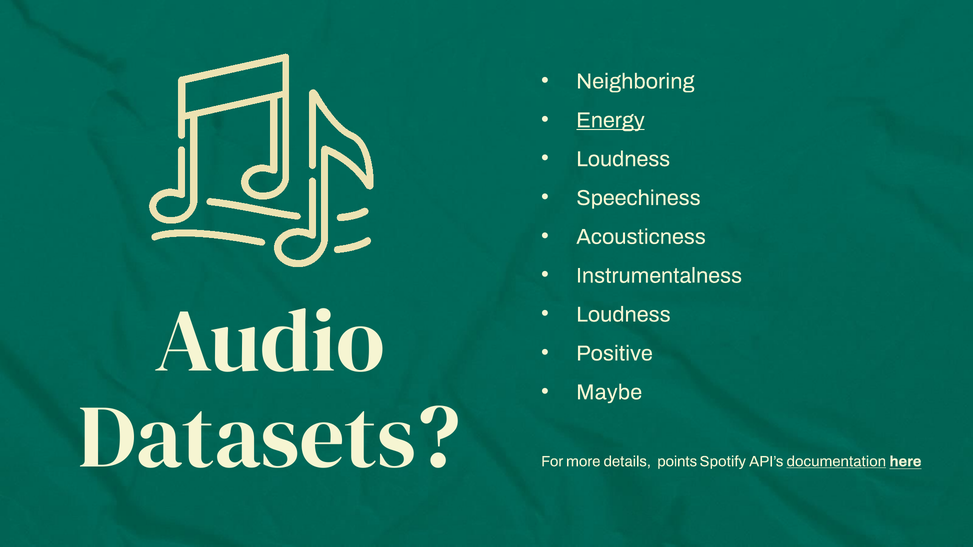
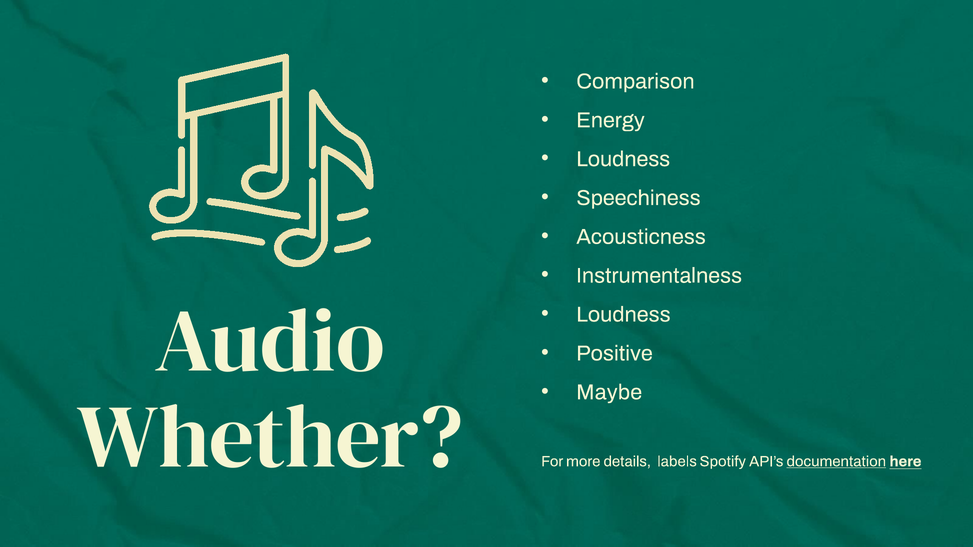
Neighboring: Neighboring -> Comparison
Energy underline: present -> none
Datasets: Datasets -> Whether
points: points -> labels
